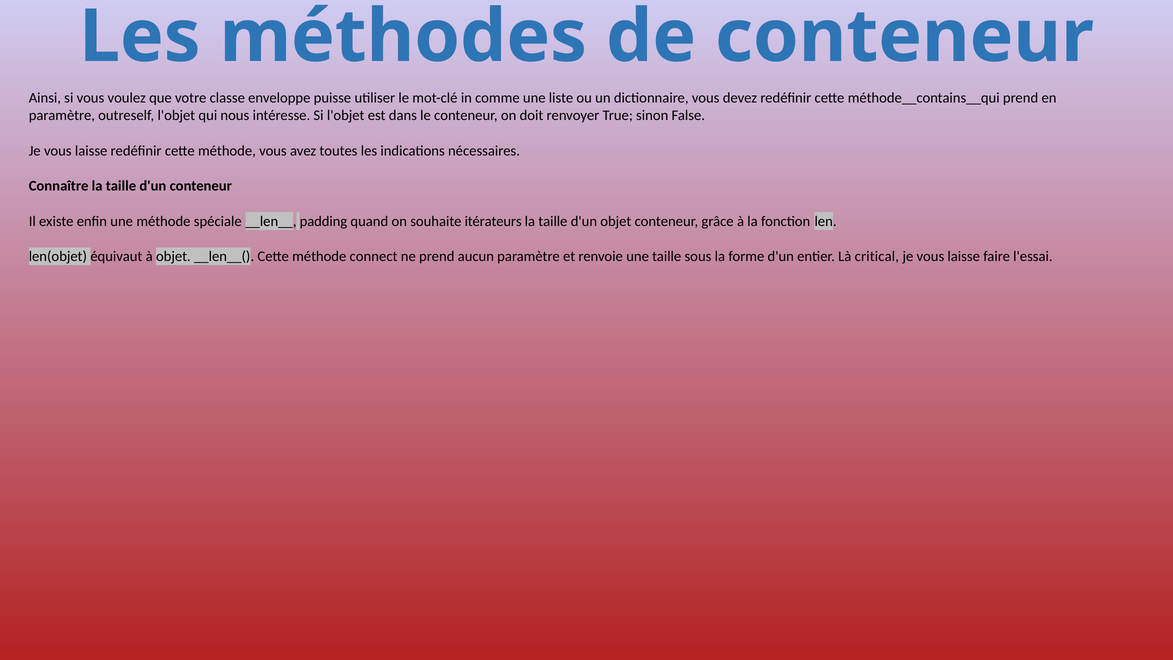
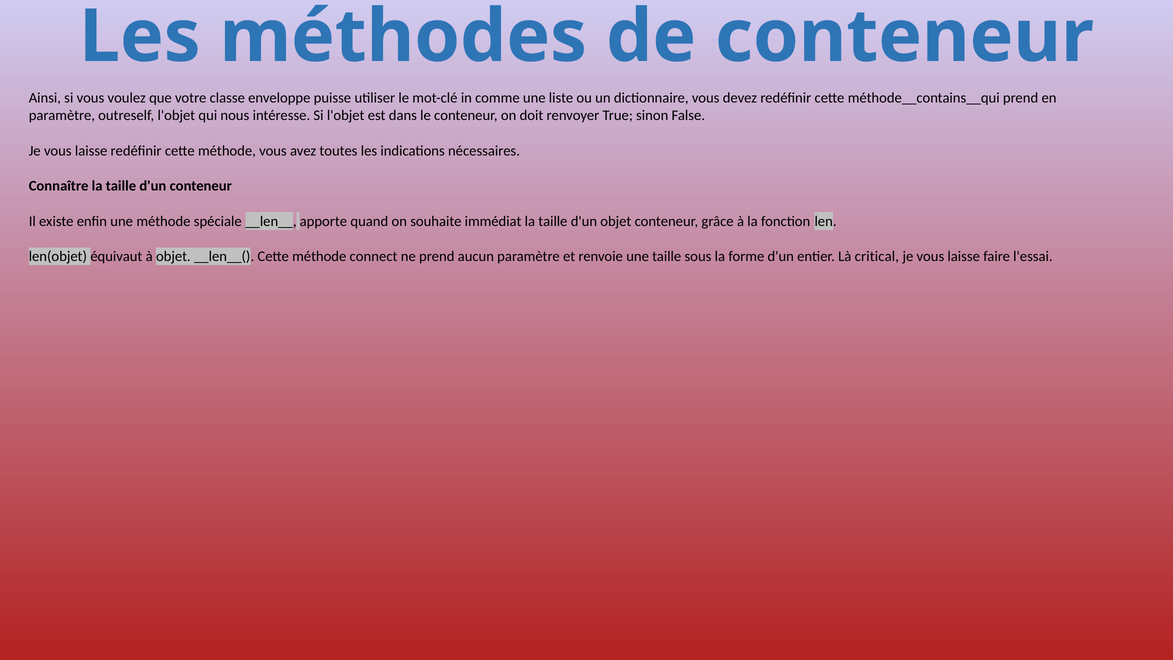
padding: padding -> apporte
itérateurs: itérateurs -> immédiat
